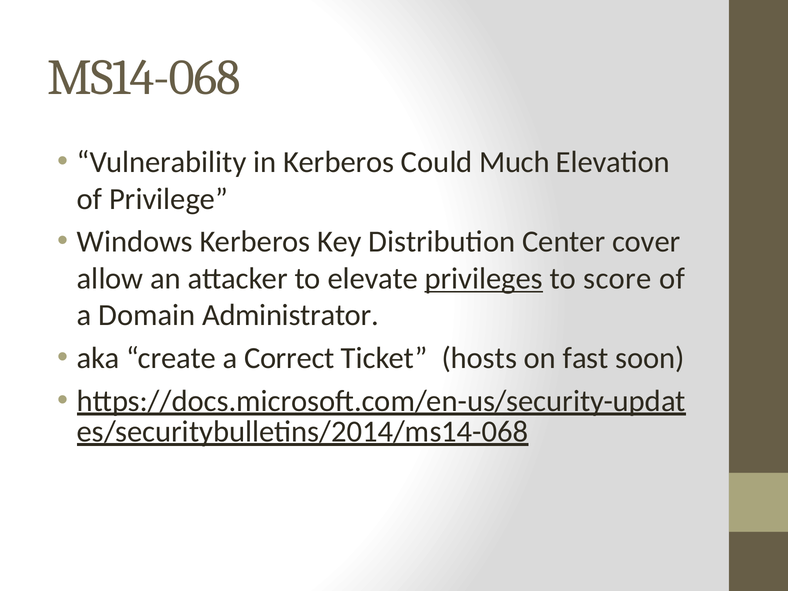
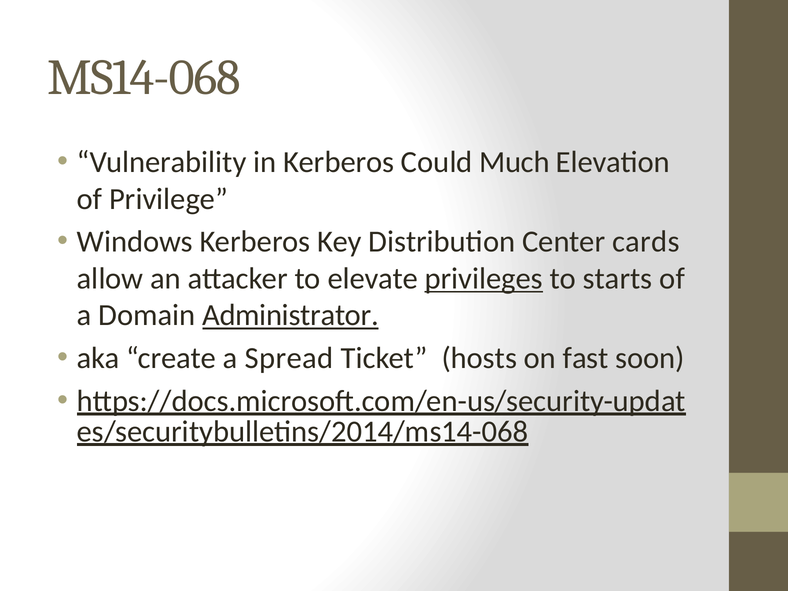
cover: cover -> cards
score: score -> starts
Administrator underline: none -> present
Correct: Correct -> Spread
